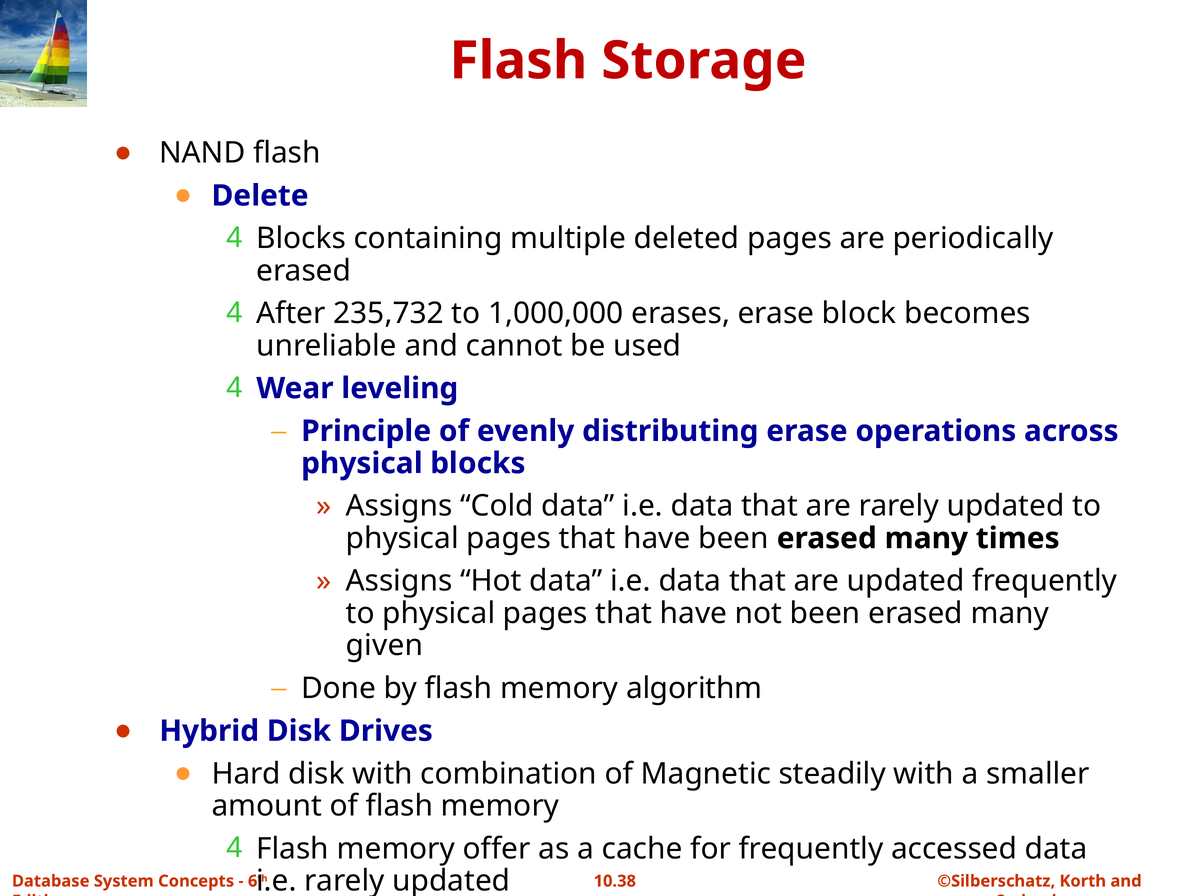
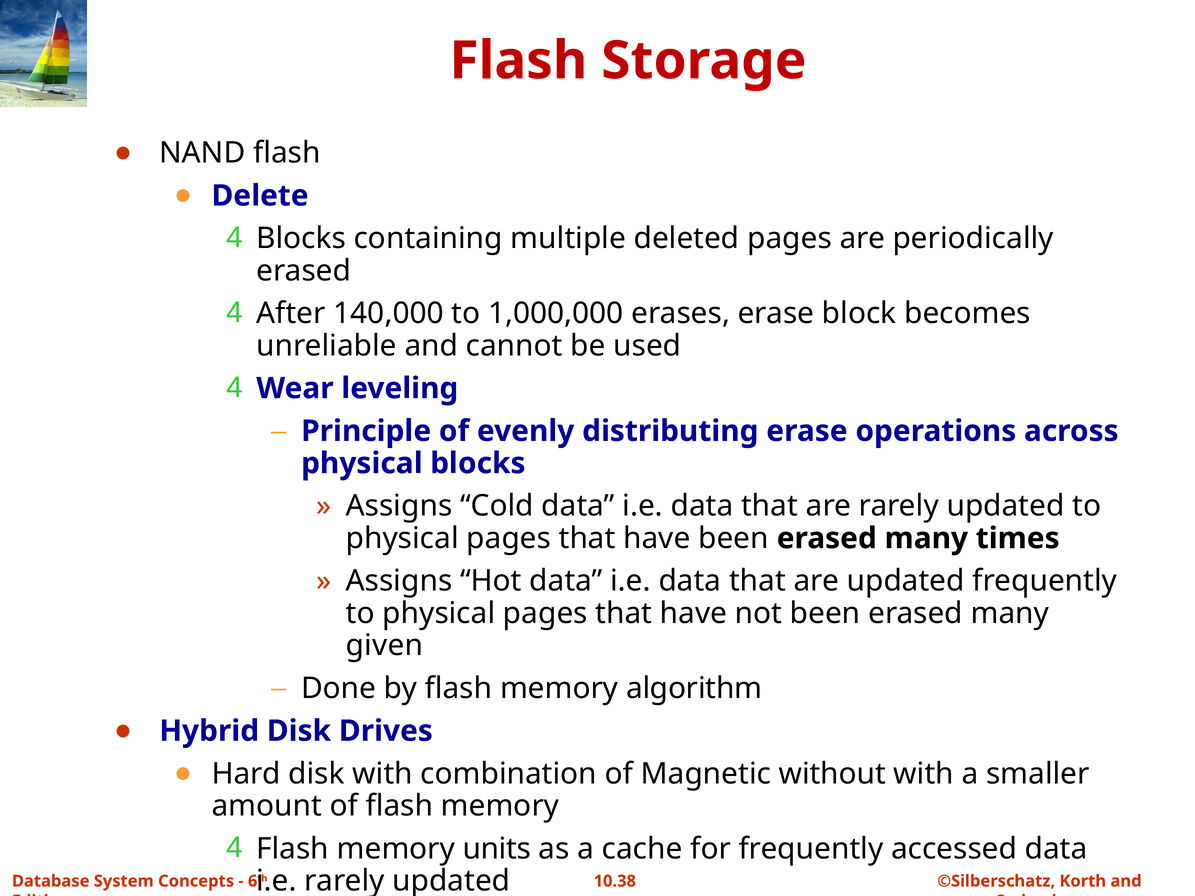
235,732: 235,732 -> 140,000
steadily: steadily -> without
offer: offer -> units
